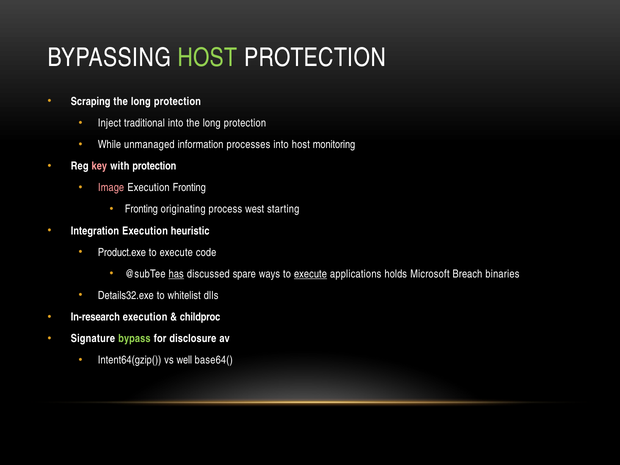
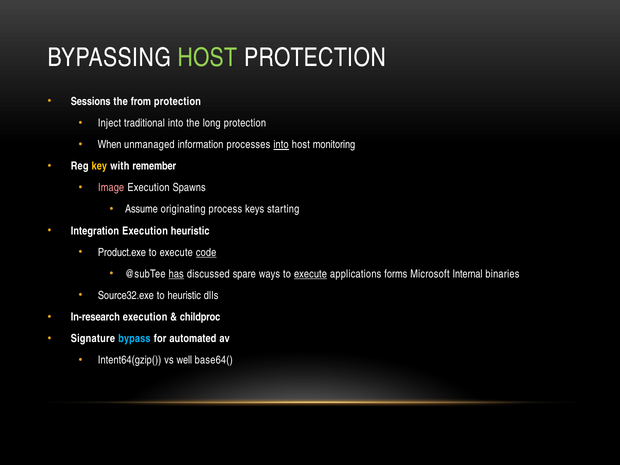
Scraping: Scraping -> Sessions
long at (141, 102): long -> from
While: While -> When
into at (281, 145) underline: none -> present
key colour: pink -> yellow
with protection: protection -> remember
Execution Fronting: Fronting -> Spawns
Fronting at (141, 209): Fronting -> Assume
west: west -> keys
code underline: none -> present
holds: holds -> forms
Breach: Breach -> Internal
Details32.exe: Details32.exe -> Source32.exe
to whitelist: whitelist -> heuristic
bypass colour: light green -> light blue
disclosure: disclosure -> automated
